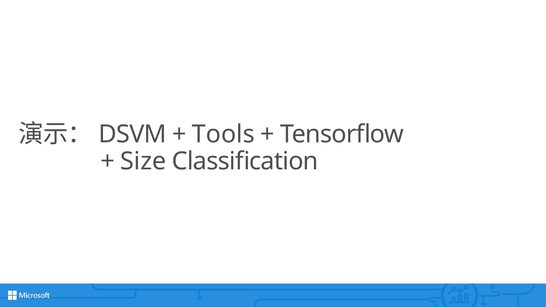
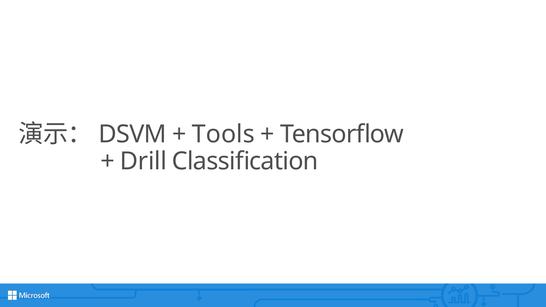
Size: Size -> Drill
